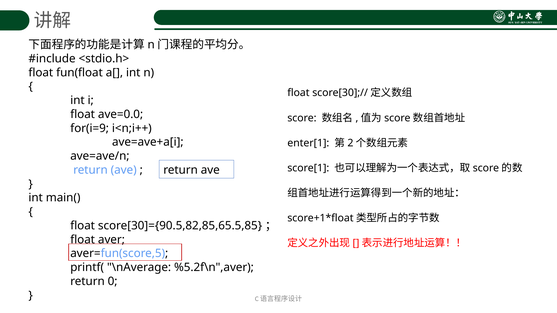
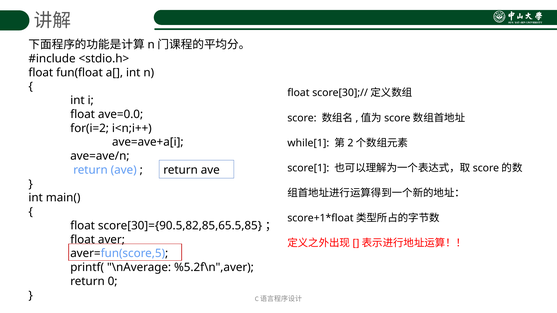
for(i=9: for(i=9 -> for(i=2
enter[1: enter[1 -> while[1
